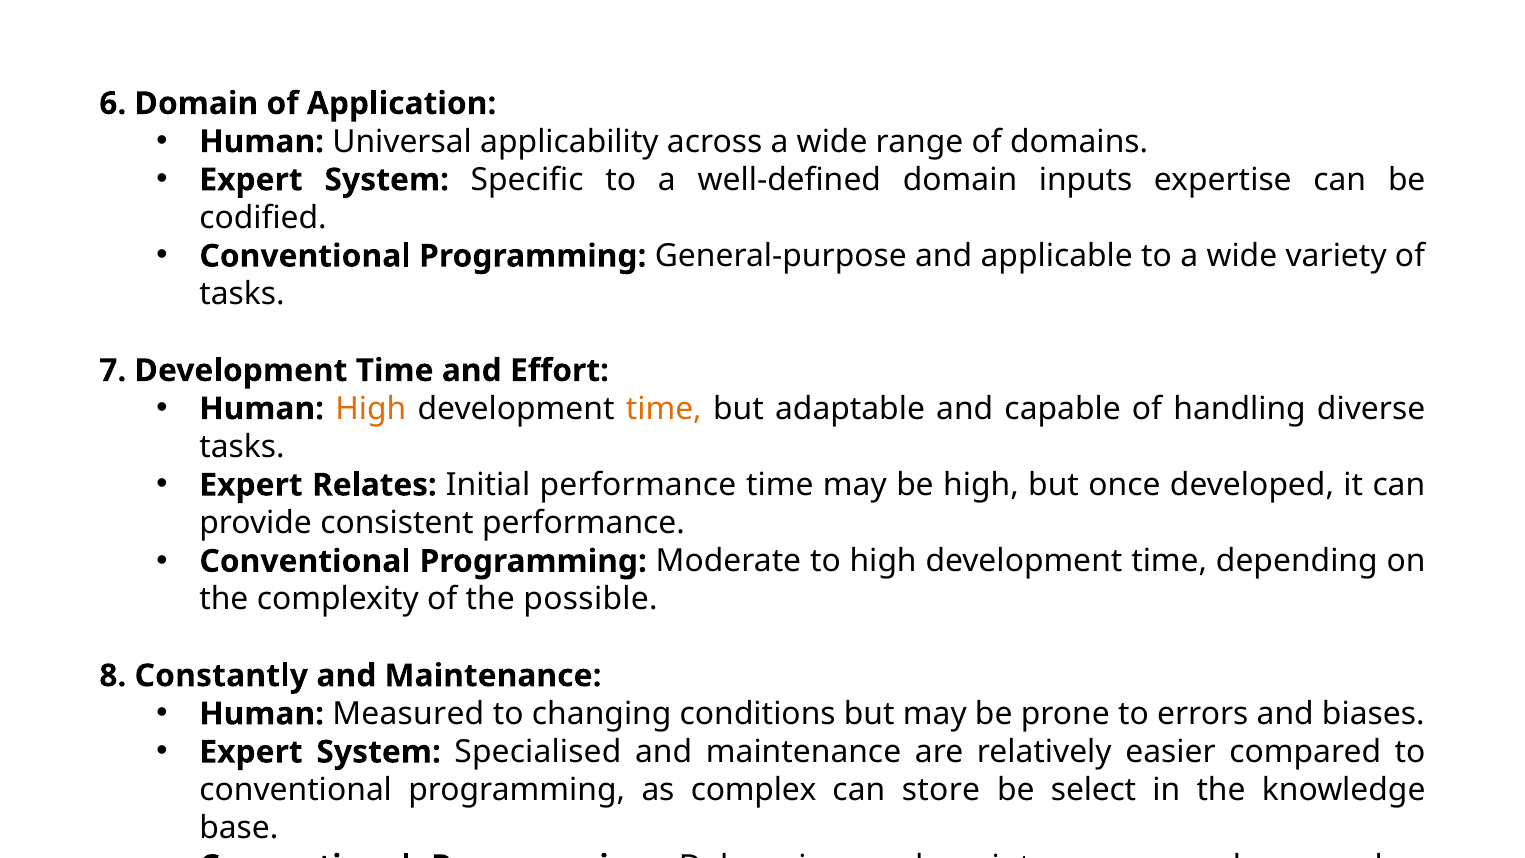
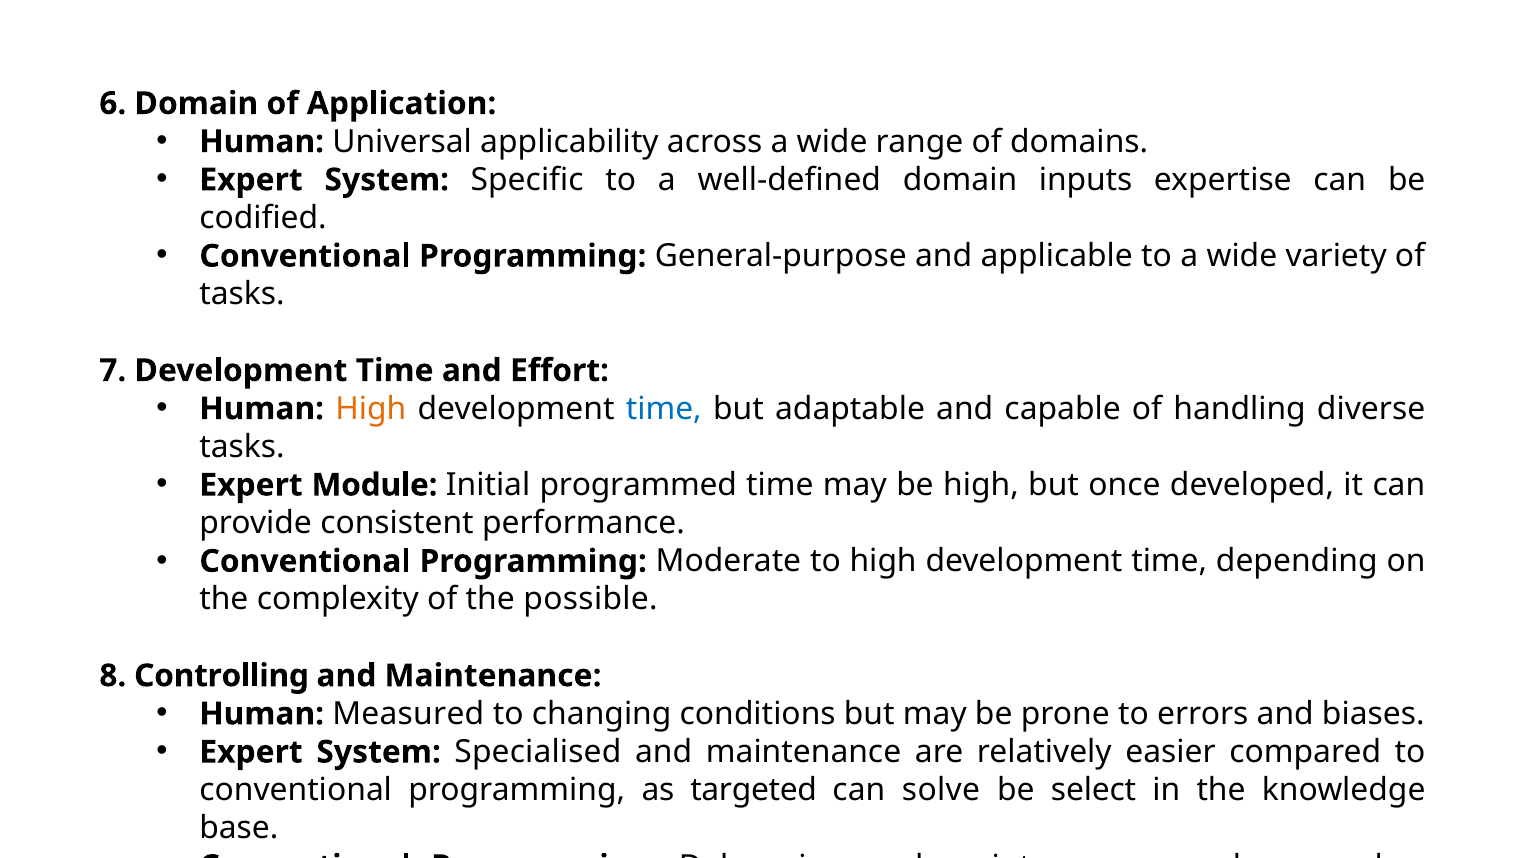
time at (664, 409) colour: orange -> blue
Relates: Relates -> Module
Initial performance: performance -> programmed
Constantly: Constantly -> Controlling
as complex: complex -> targeted
store: store -> solve
